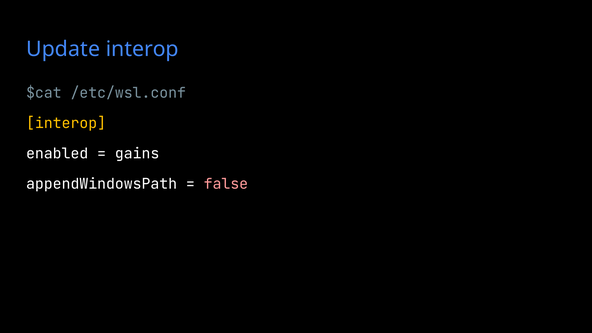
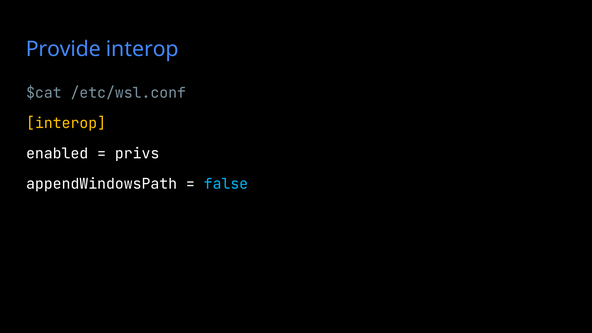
Update: Update -> Provide
gains: gains -> privs
false colour: pink -> light blue
